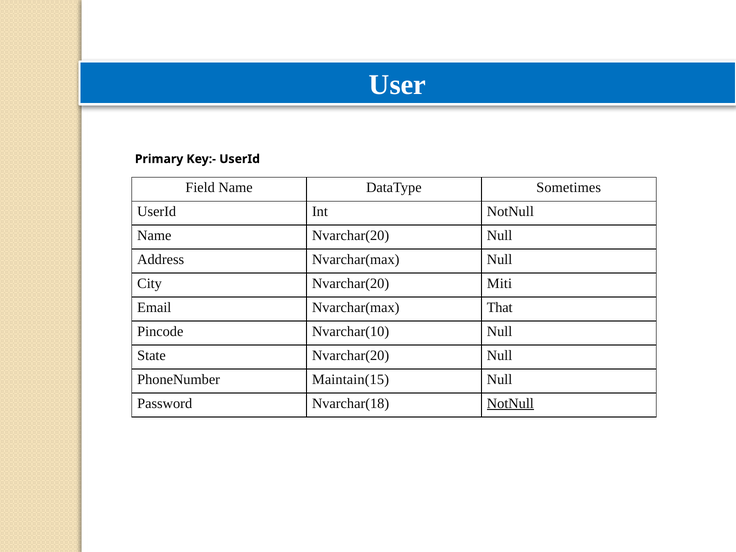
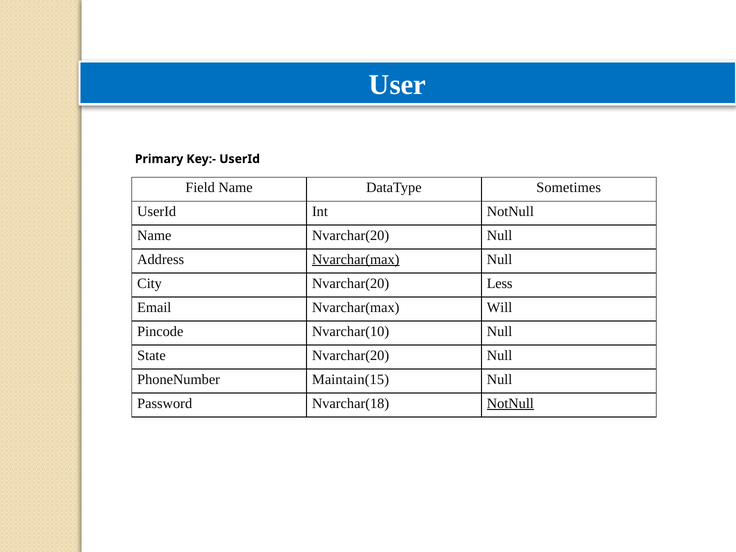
Nvarchar(max at (356, 260) underline: none -> present
Miti: Miti -> Less
That: That -> Will
